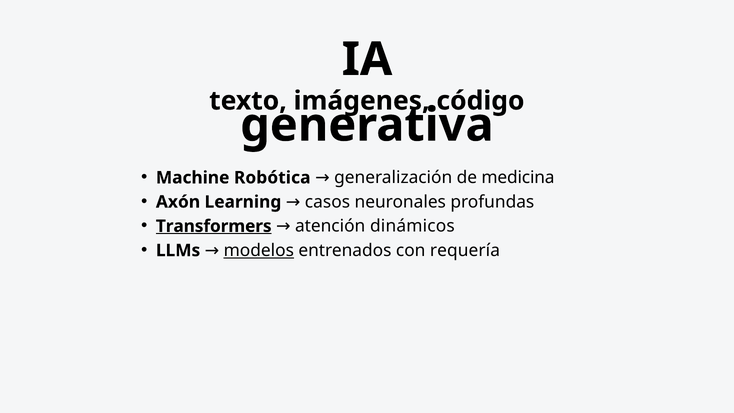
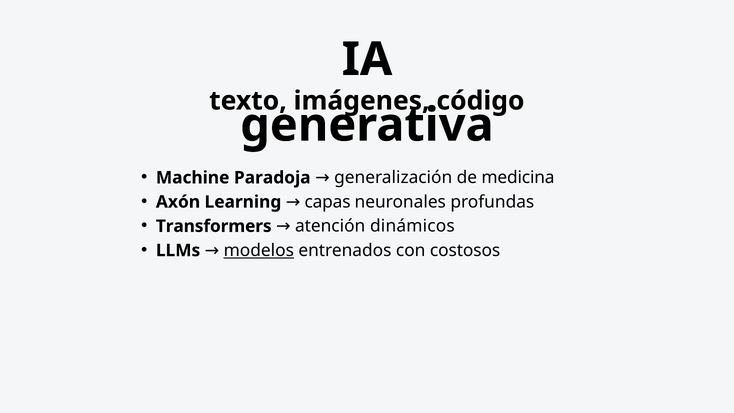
Robótica: Robótica -> Paradoja
casos: casos -> capas
Transformers underline: present -> none
requería: requería -> costosos
